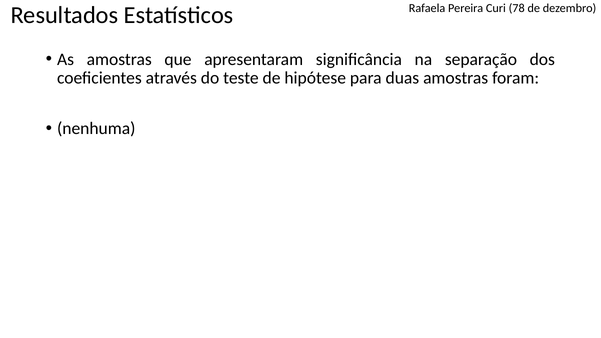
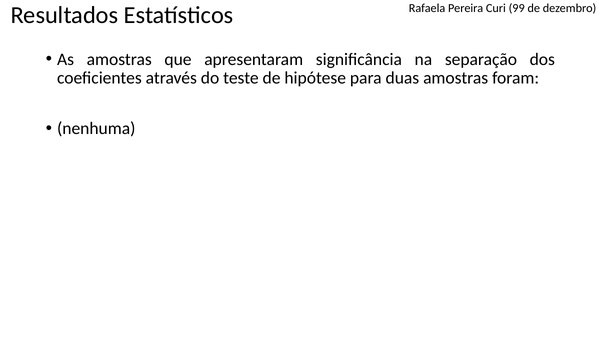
78: 78 -> 99
